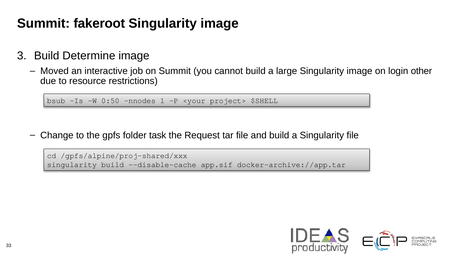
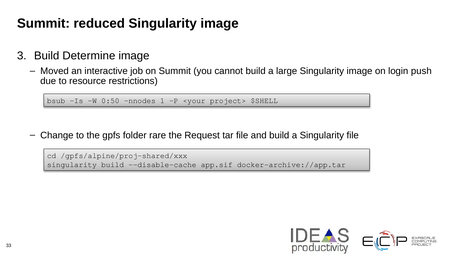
fakeroot: fakeroot -> reduced
other: other -> push
task: task -> rare
